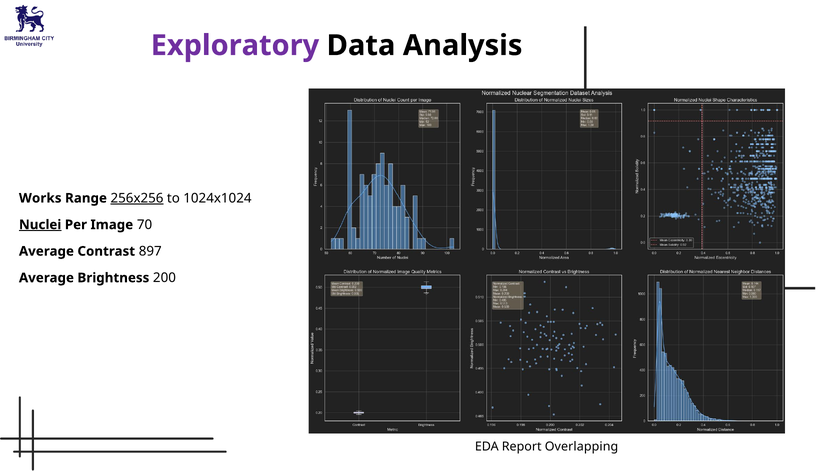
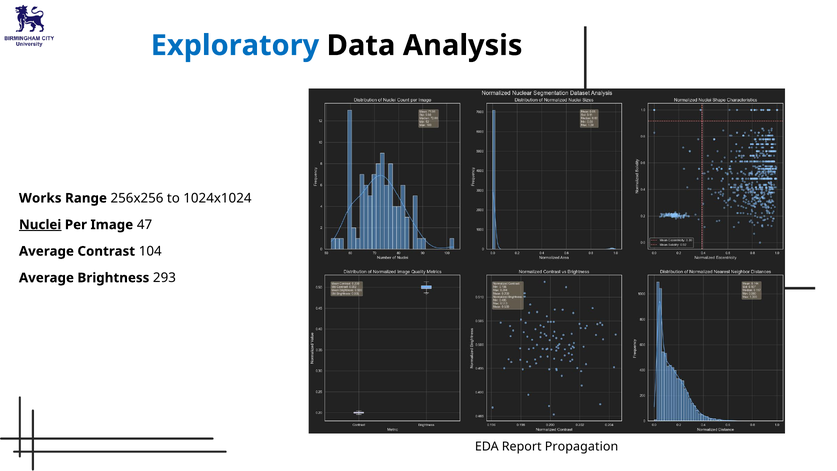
Exploratory colour: purple -> blue
256x256 underline: present -> none
70: 70 -> 47
897: 897 -> 104
200: 200 -> 293
Overlapping: Overlapping -> Propagation
